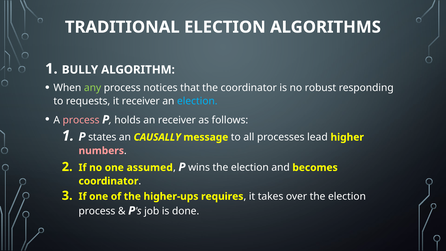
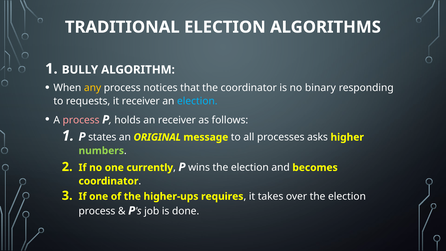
any colour: light green -> yellow
robust: robust -> binary
CAUSALLY: CAUSALLY -> ORIGINAL
lead: lead -> asks
numbers colour: pink -> light green
assumed: assumed -> currently
